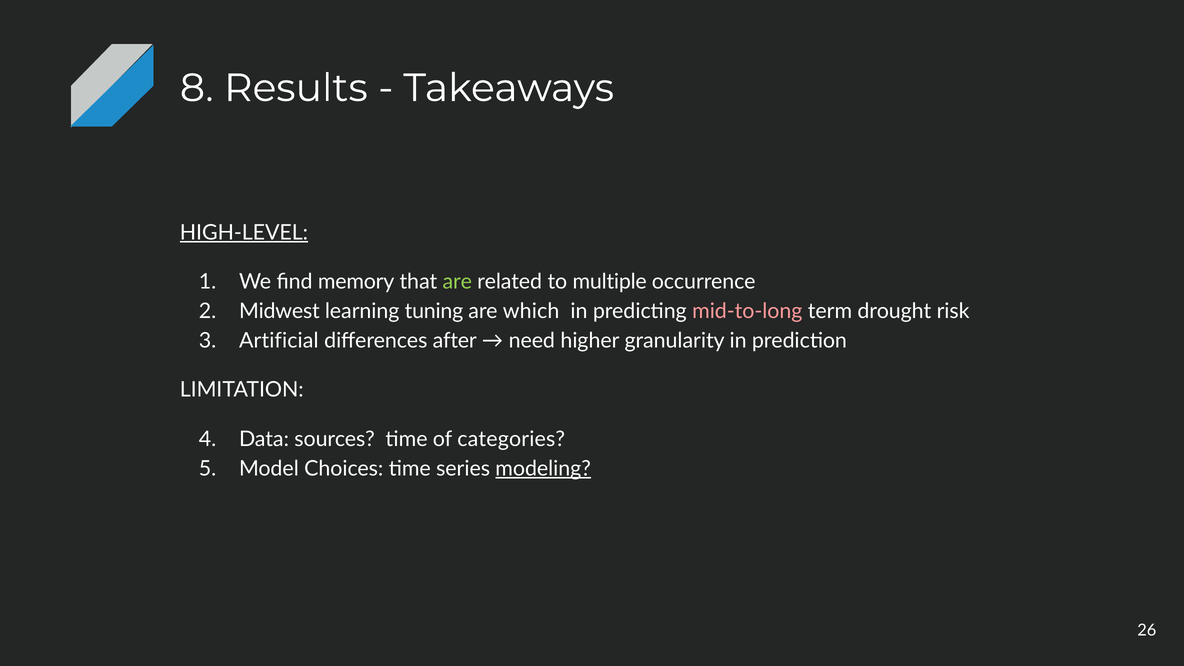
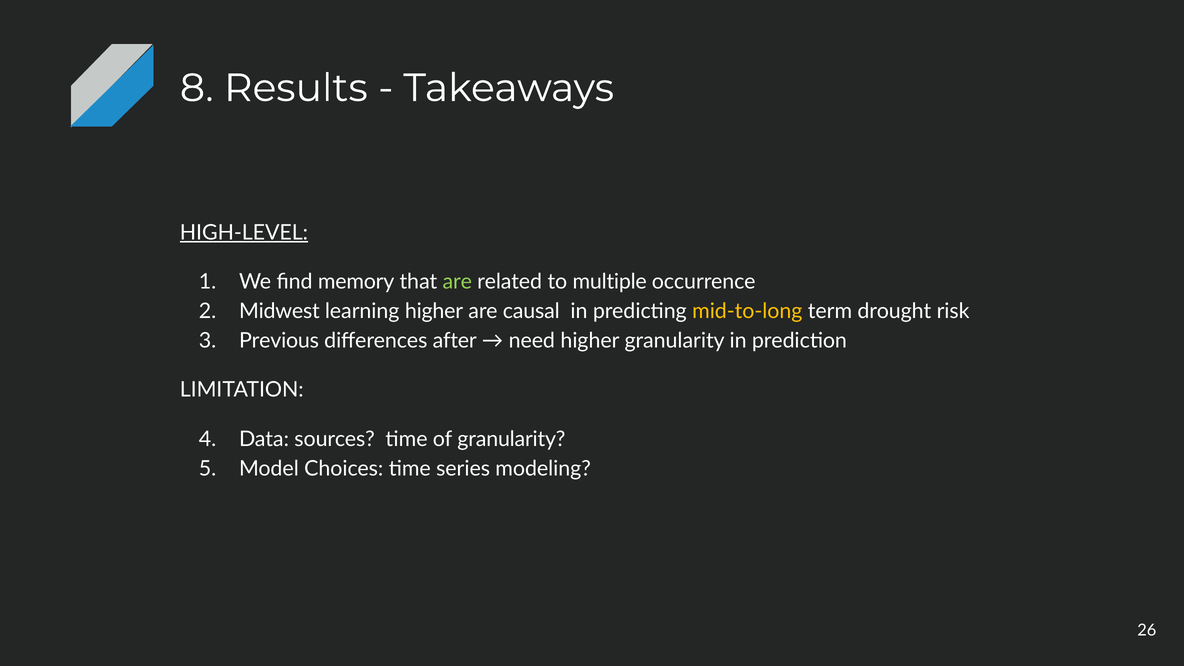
learning tuning: tuning -> higher
which: which -> causal
mid-to-long colour: pink -> yellow
Artificial: Artificial -> Previous
of categories: categories -> granularity
modeling underline: present -> none
